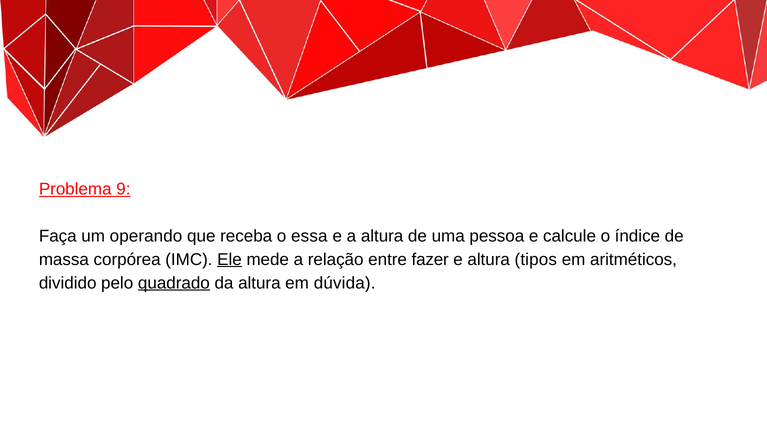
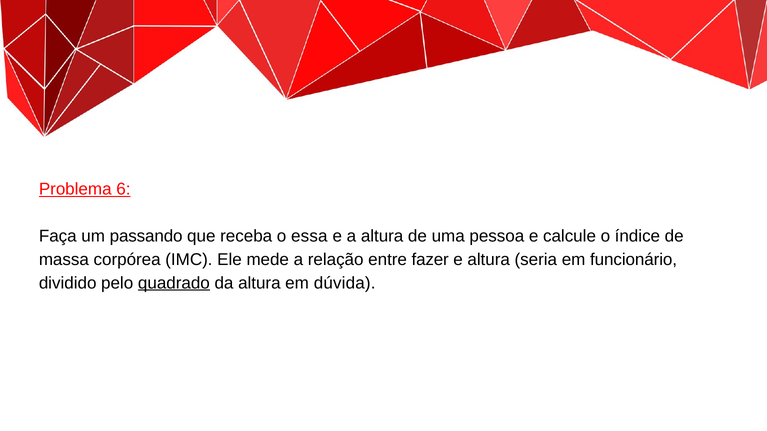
9: 9 -> 6
operando: operando -> passando
Ele underline: present -> none
tipos: tipos -> seria
aritméticos: aritméticos -> funcionário
